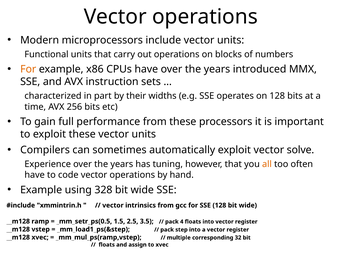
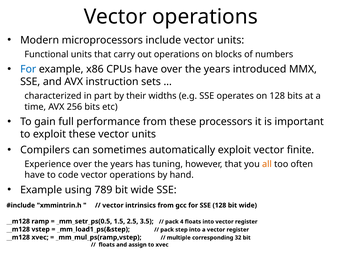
For at (28, 69) colour: orange -> blue
solve: solve -> finite
328: 328 -> 789
